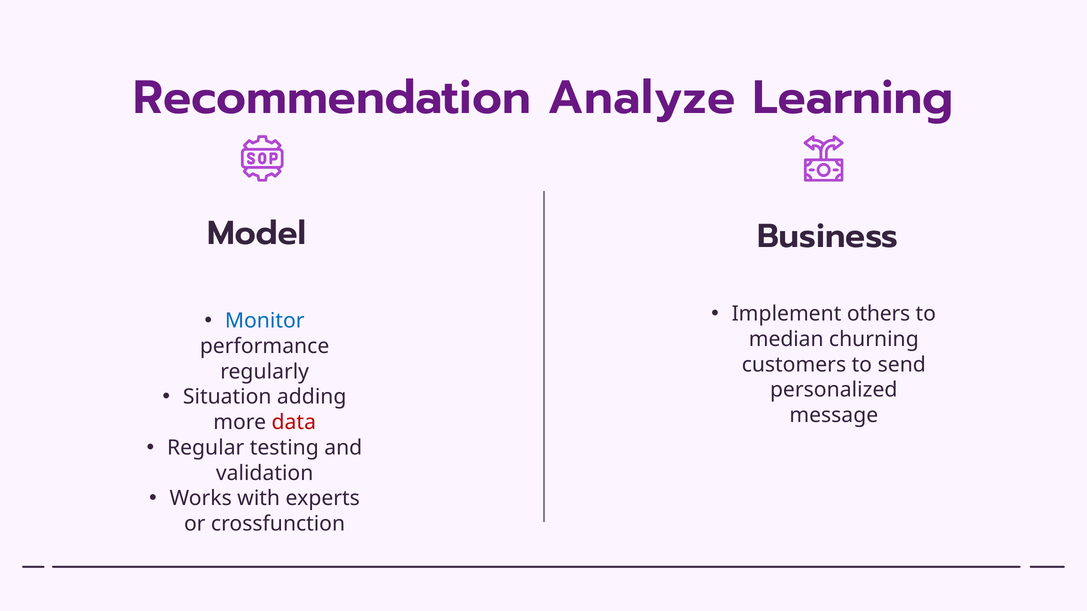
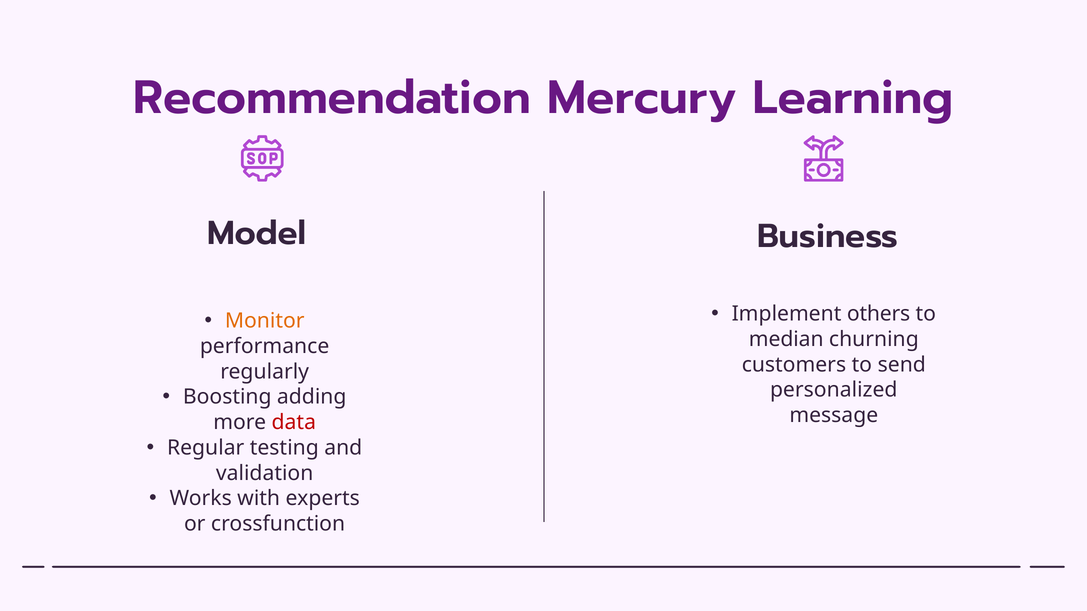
Analyze: Analyze -> Mercury
Monitor colour: blue -> orange
Situation: Situation -> Boosting
